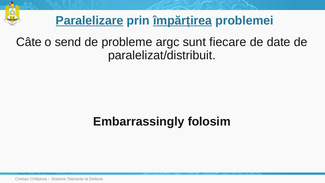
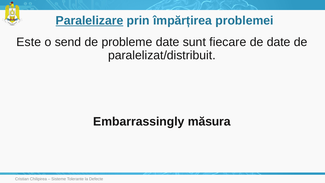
împărțirea underline: present -> none
Câte: Câte -> Este
probleme argc: argc -> date
folosim: folosim -> măsura
